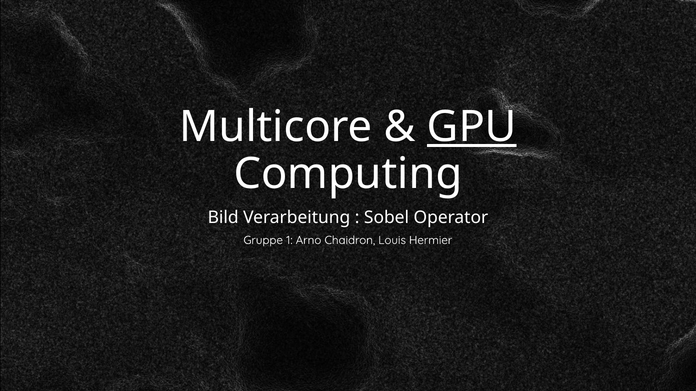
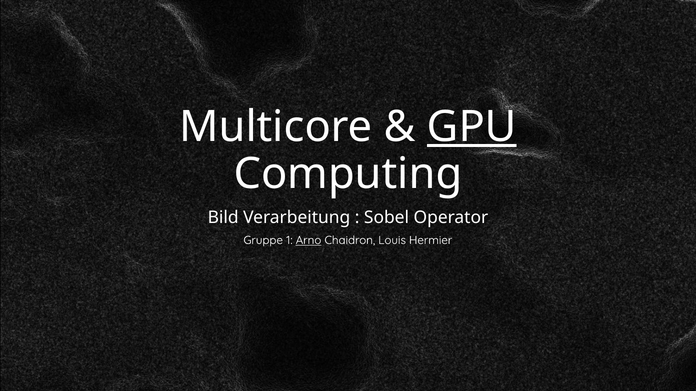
Arno underline: none -> present
